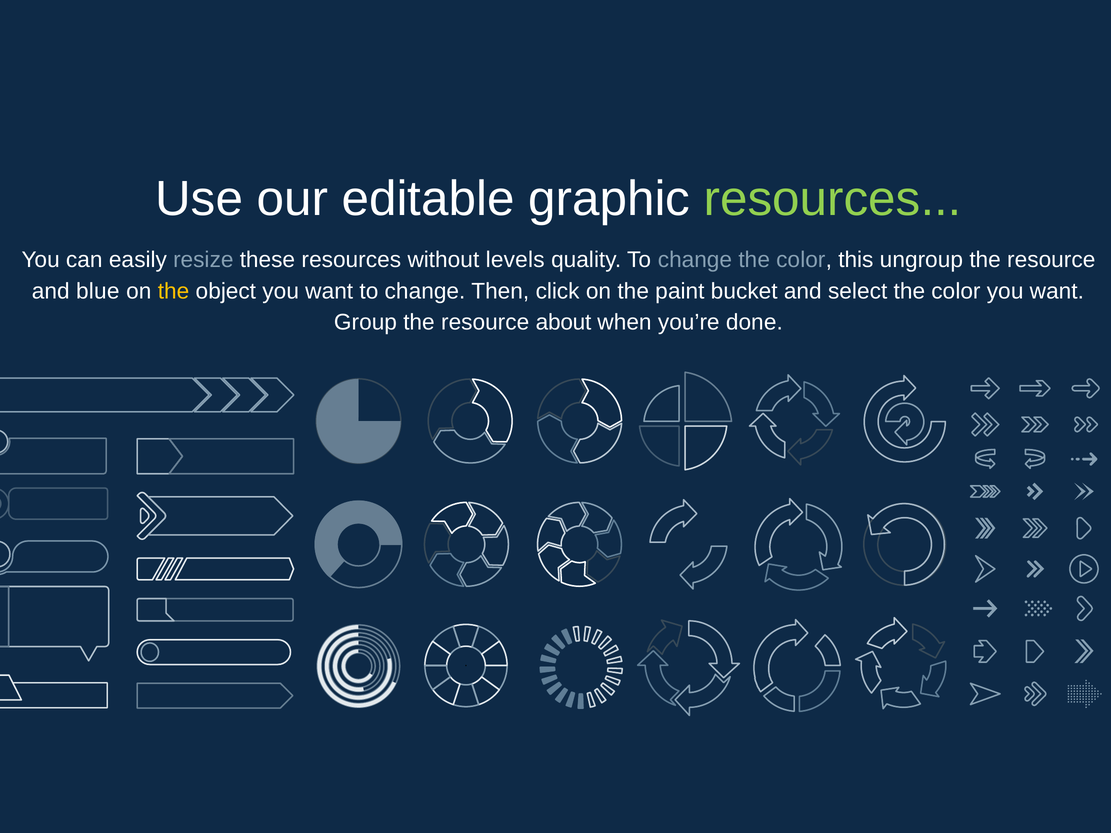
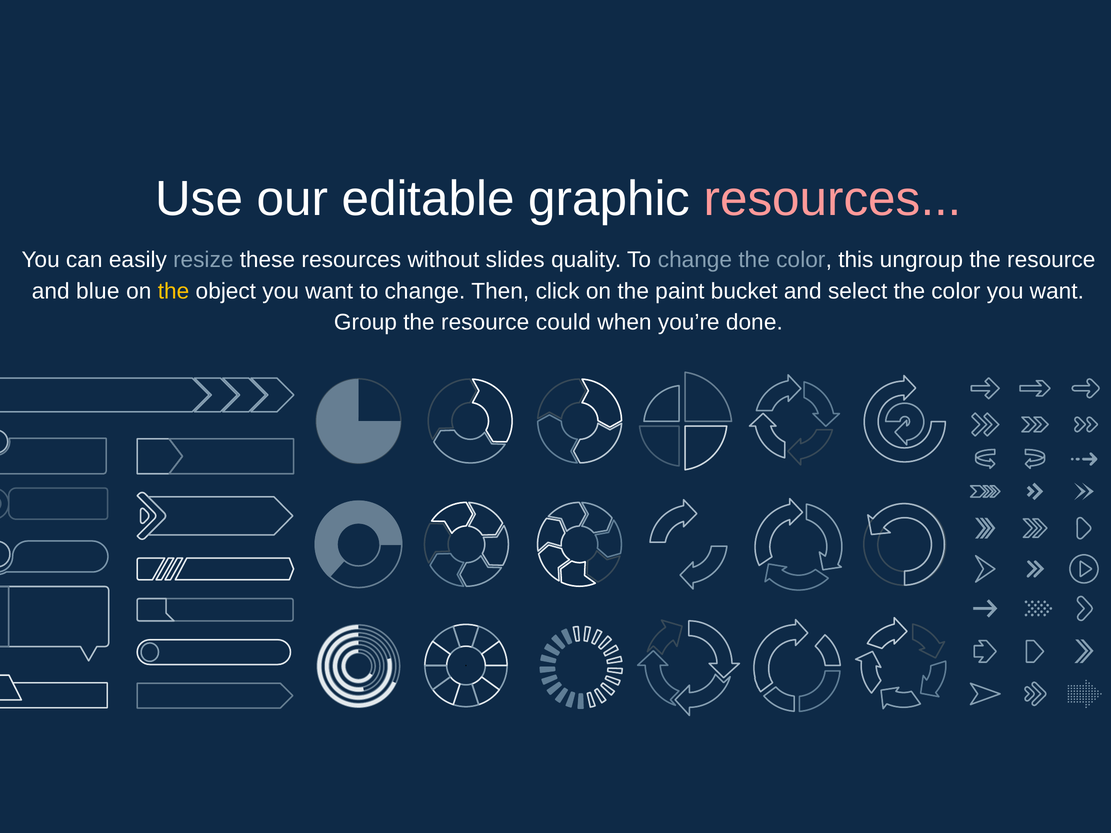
resources at (833, 199) colour: light green -> pink
levels: levels -> slides
about: about -> could
